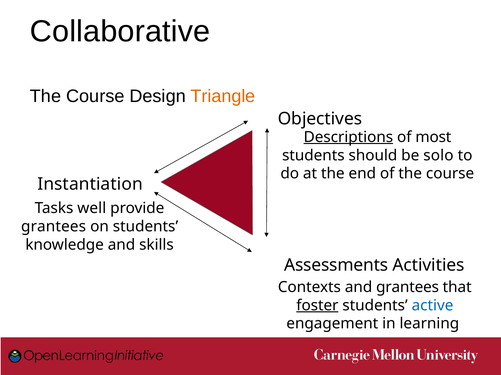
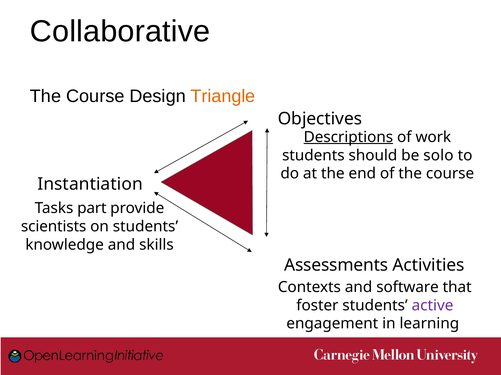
most: most -> work
well: well -> part
grantees at (54, 227): grantees -> scientists
and grantees: grantees -> software
foster underline: present -> none
active colour: blue -> purple
